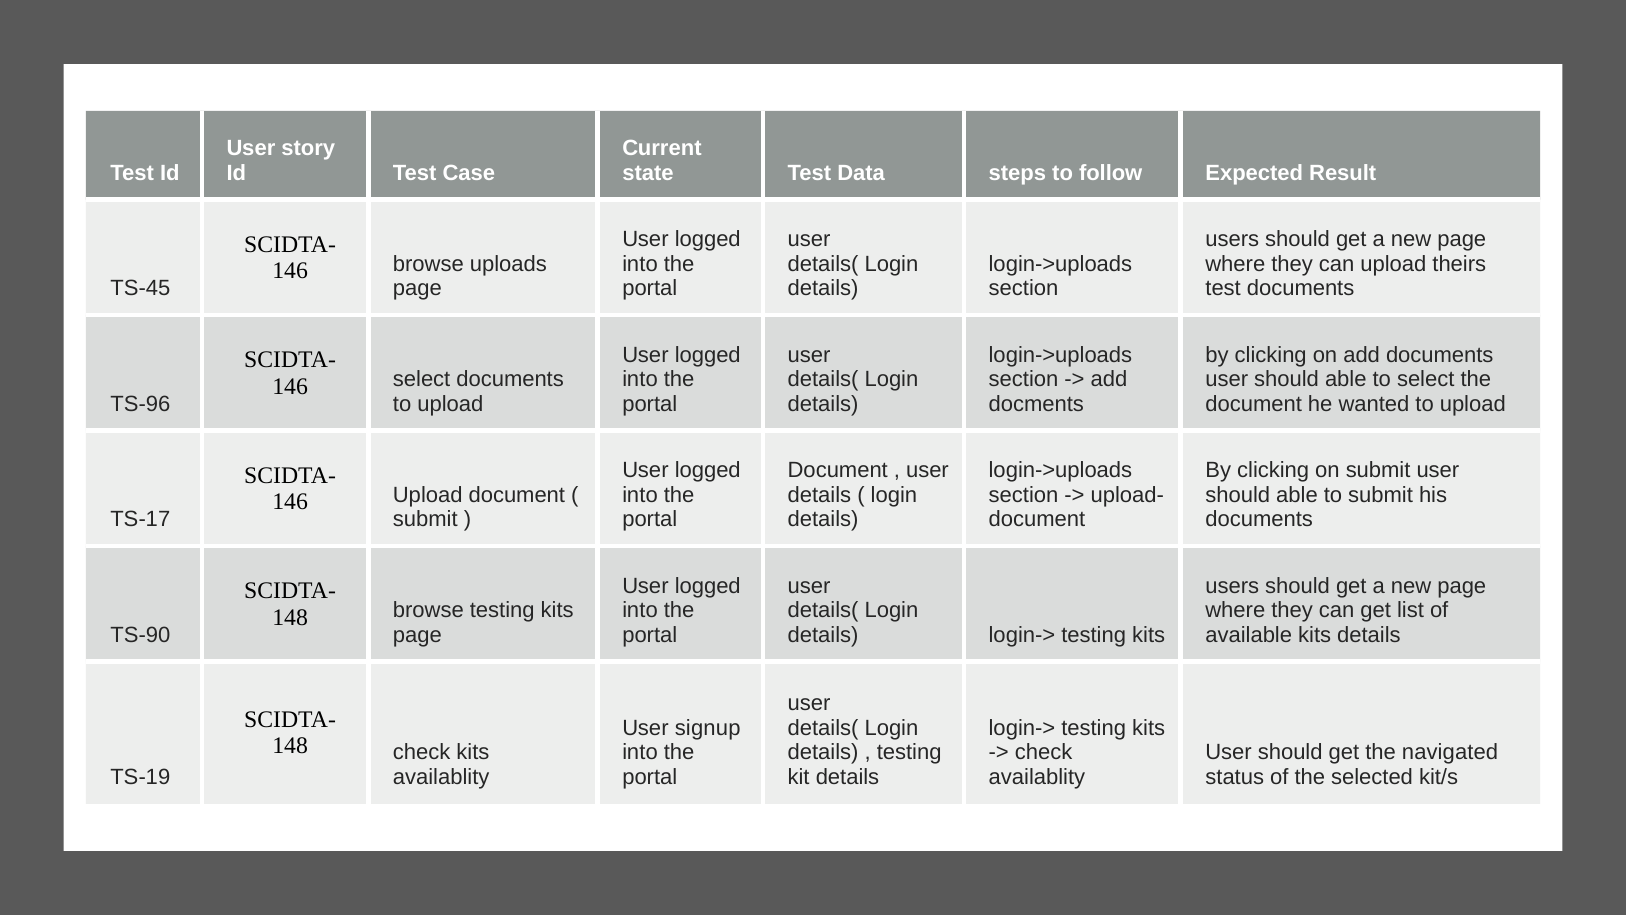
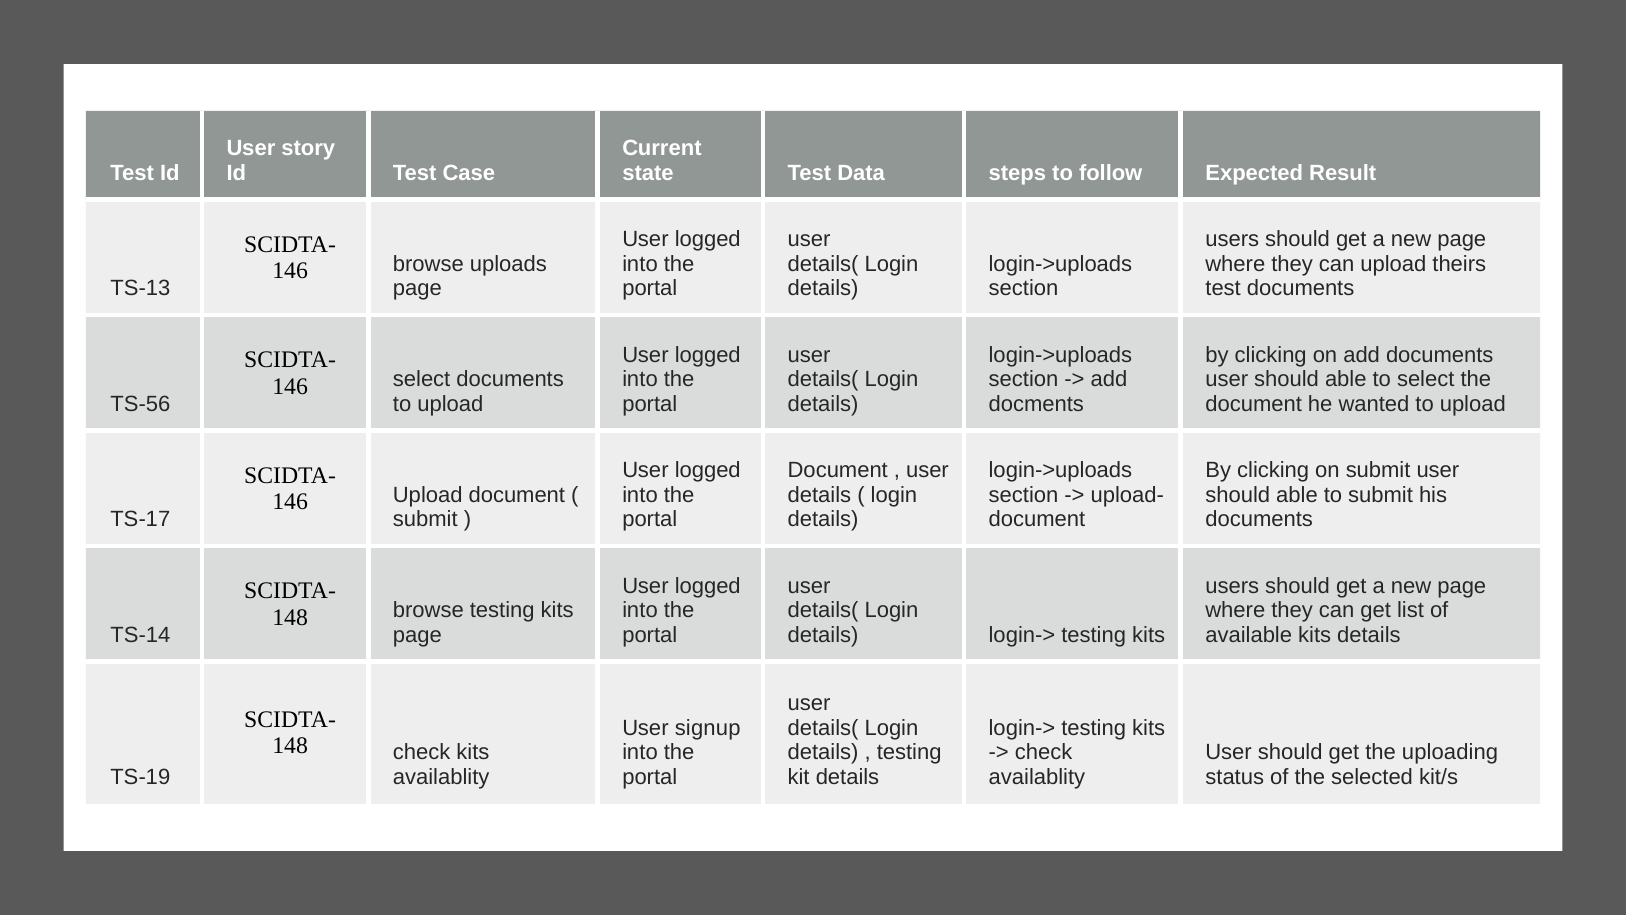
TS-45: TS-45 -> TS-13
TS-96: TS-96 -> TS-56
TS-90: TS-90 -> TS-14
navigated: navigated -> uploading
